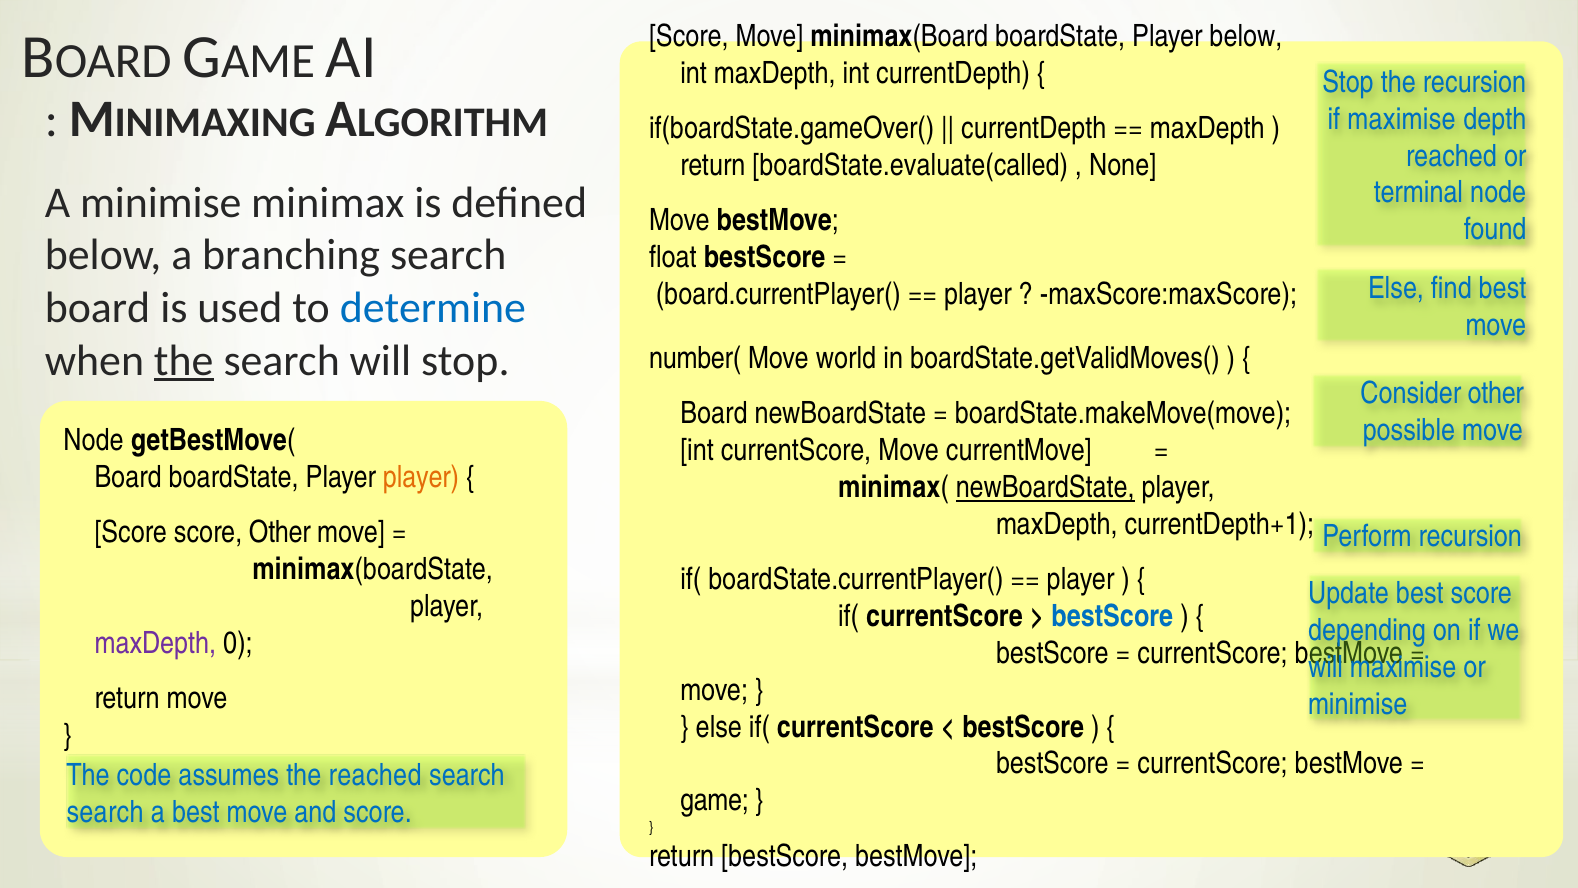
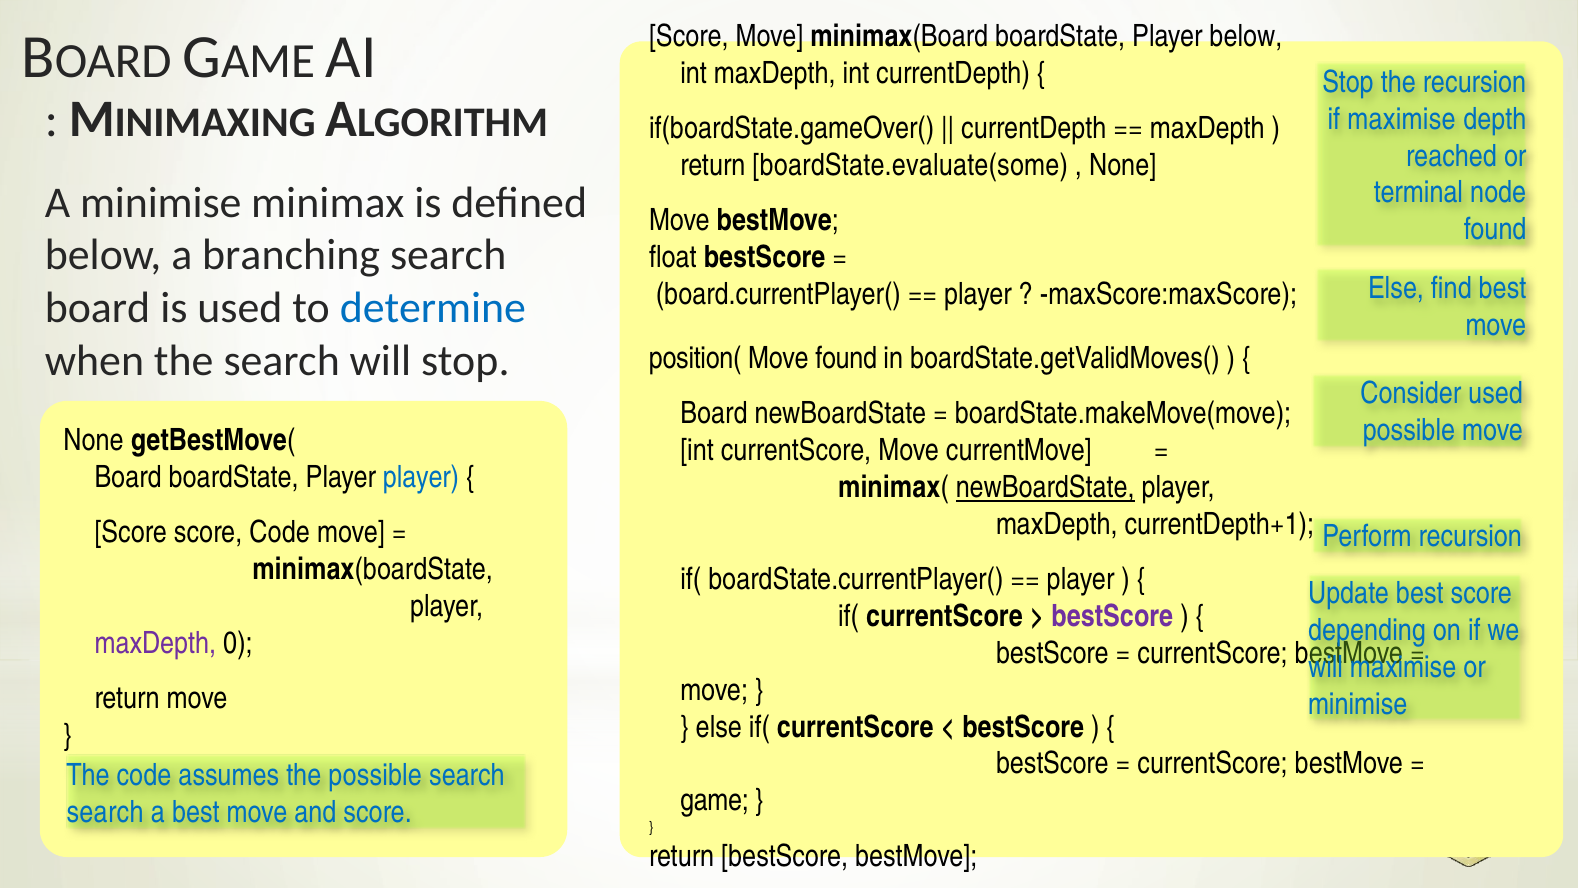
boardState.evaluate(called: boardState.evaluate(called -> boardState.evaluate(some
the at (184, 361) underline: present -> none
number(: number( -> position(
Move world: world -> found
Consider other: other -> used
Node at (94, 440): Node -> None
player at (421, 477) colour: orange -> blue
score Other: Other -> Code
bestScore at (1112, 616) colour: blue -> purple
the reached: reached -> possible
